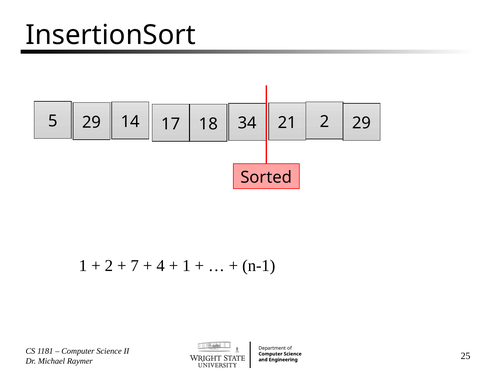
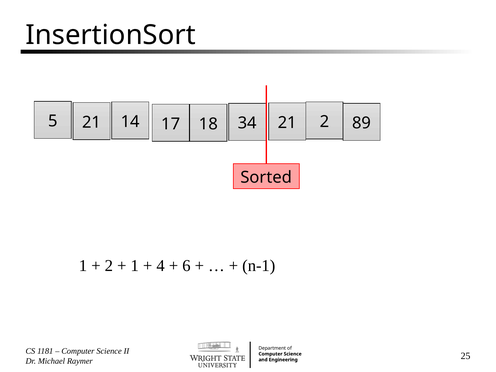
5 29: 29 -> 21
18 29: 29 -> 89
7 at (135, 266): 7 -> 1
1 at (186, 266): 1 -> 6
